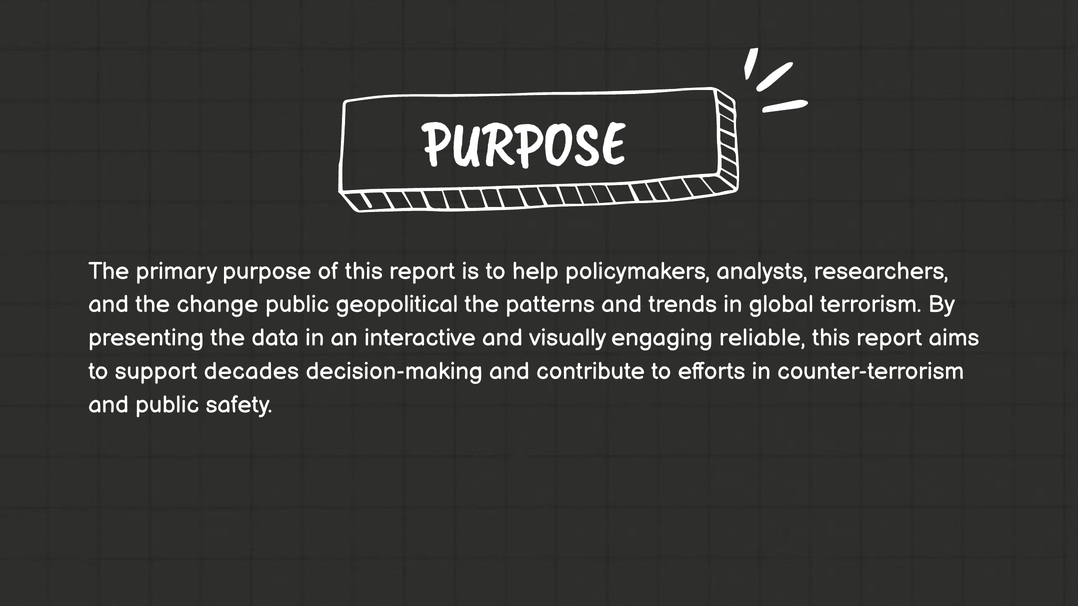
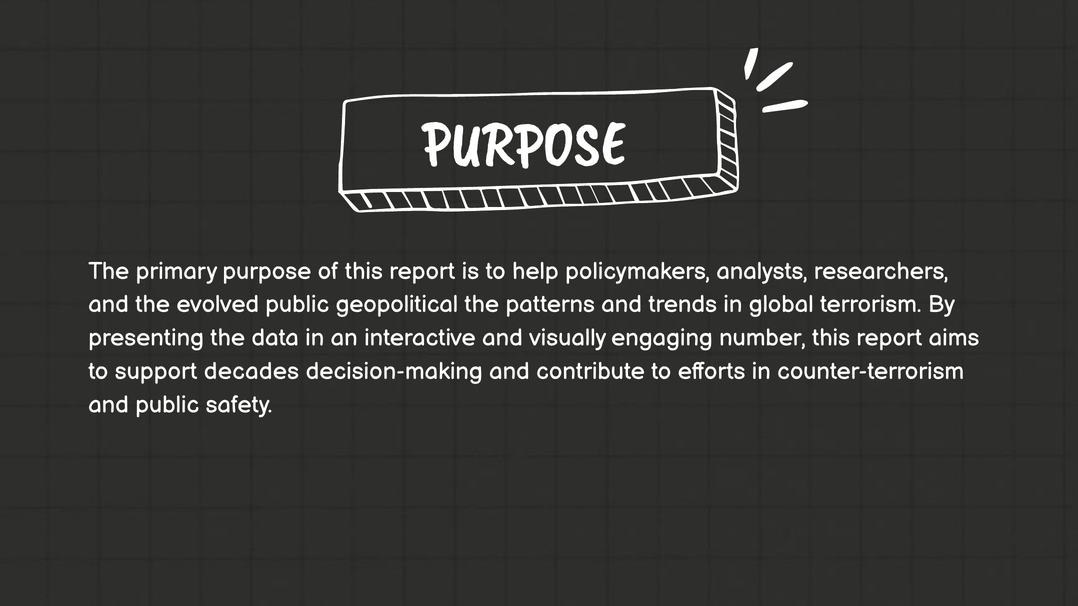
change: change -> evolved
reliable: reliable -> number
